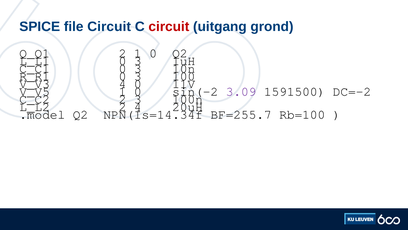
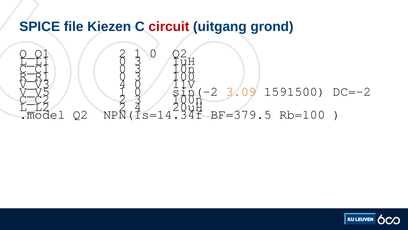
file Circuit: Circuit -> Kiezen
3.09 colour: purple -> orange
BF=255.7: BF=255.7 -> BF=379.5
